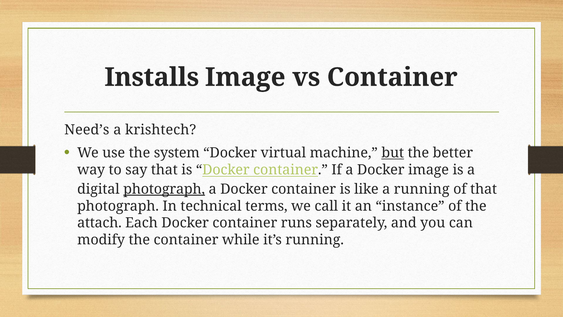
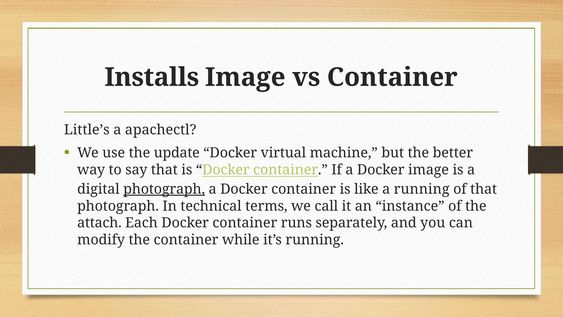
Need’s: Need’s -> Little’s
krishtech: krishtech -> apachectl
system: system -> update
but underline: present -> none
